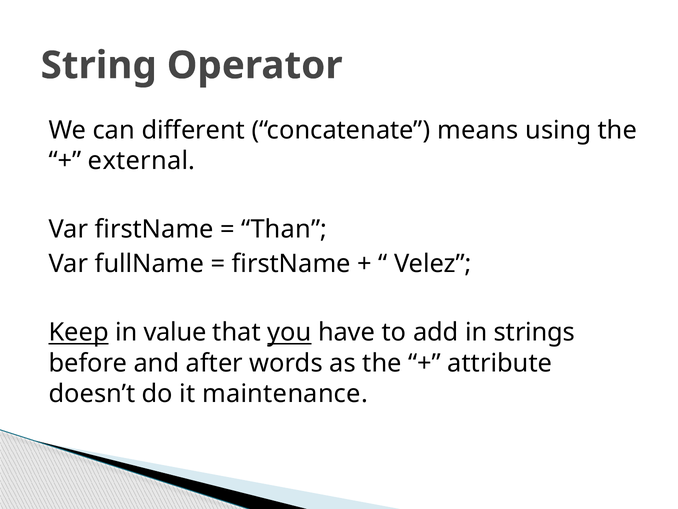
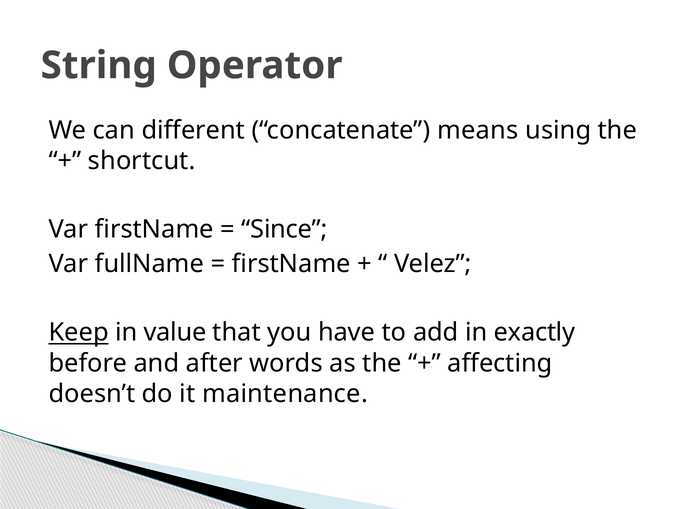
external: external -> shortcut
Than: Than -> Since
you underline: present -> none
strings: strings -> exactly
attribute: attribute -> affecting
